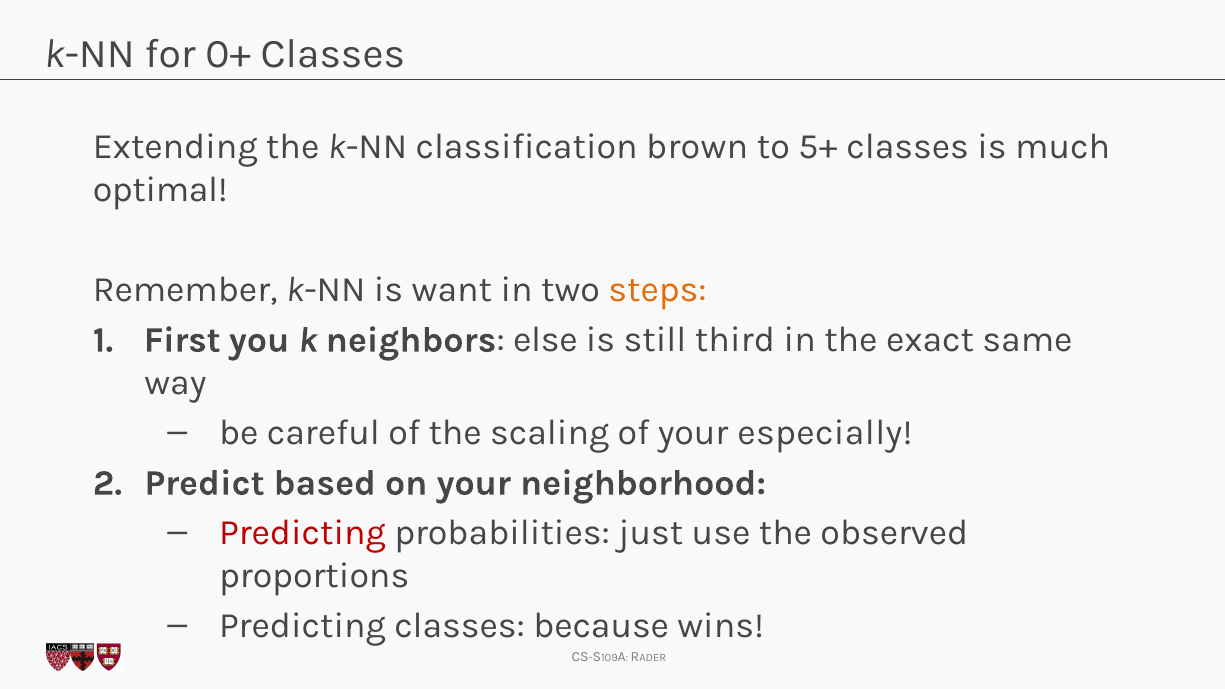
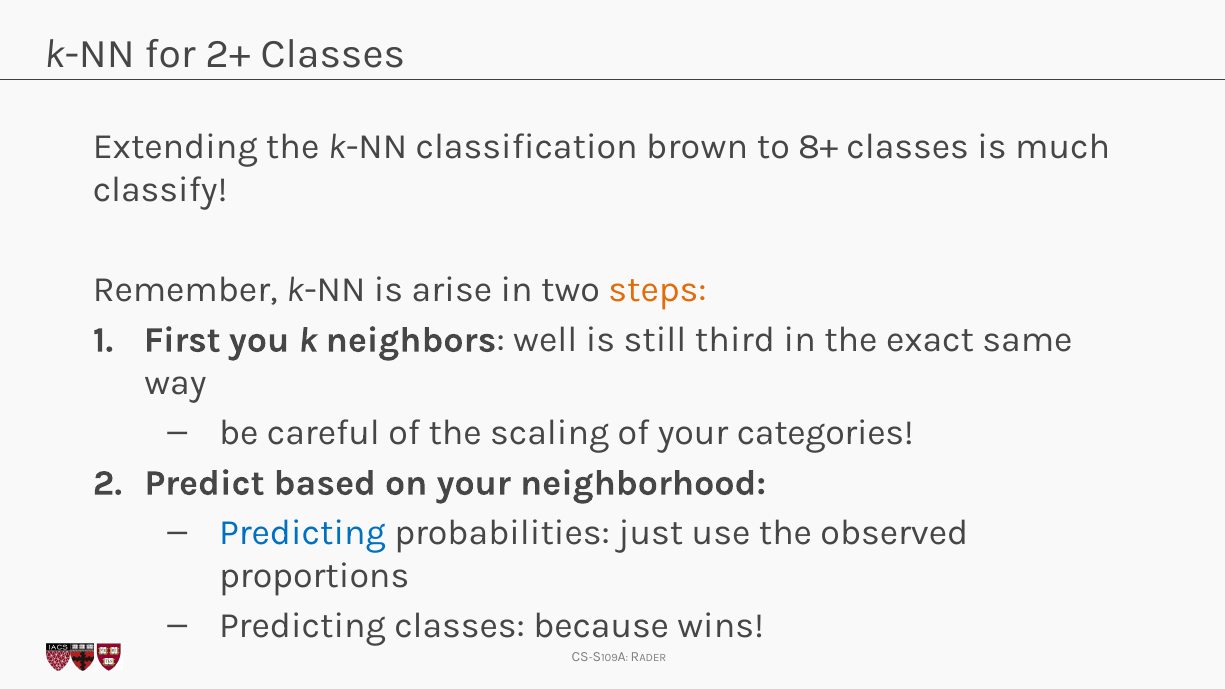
0+: 0+ -> 2+
5+: 5+ -> 8+
optimal: optimal -> classify
want: want -> arise
else: else -> well
especially: especially -> categories
Predicting at (302, 533) colour: red -> blue
